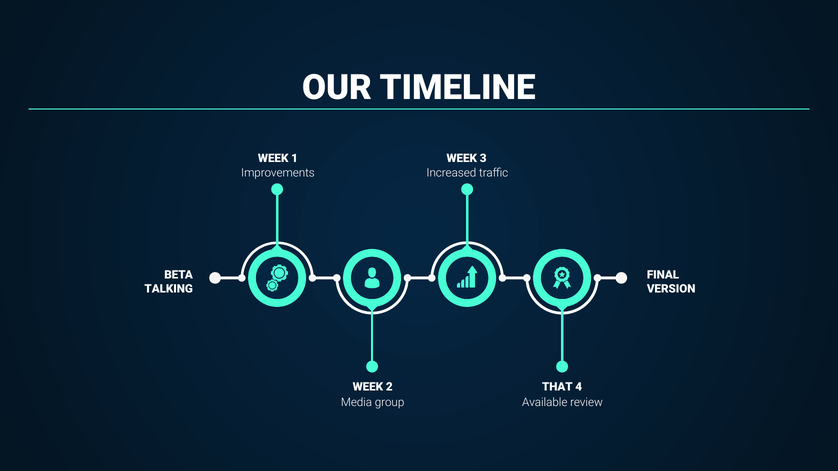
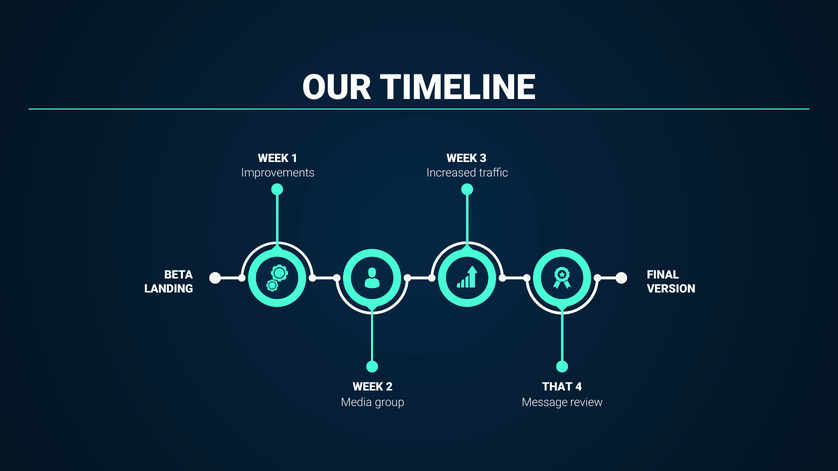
TALKING: TALKING -> LANDING
Available: Available -> Message
